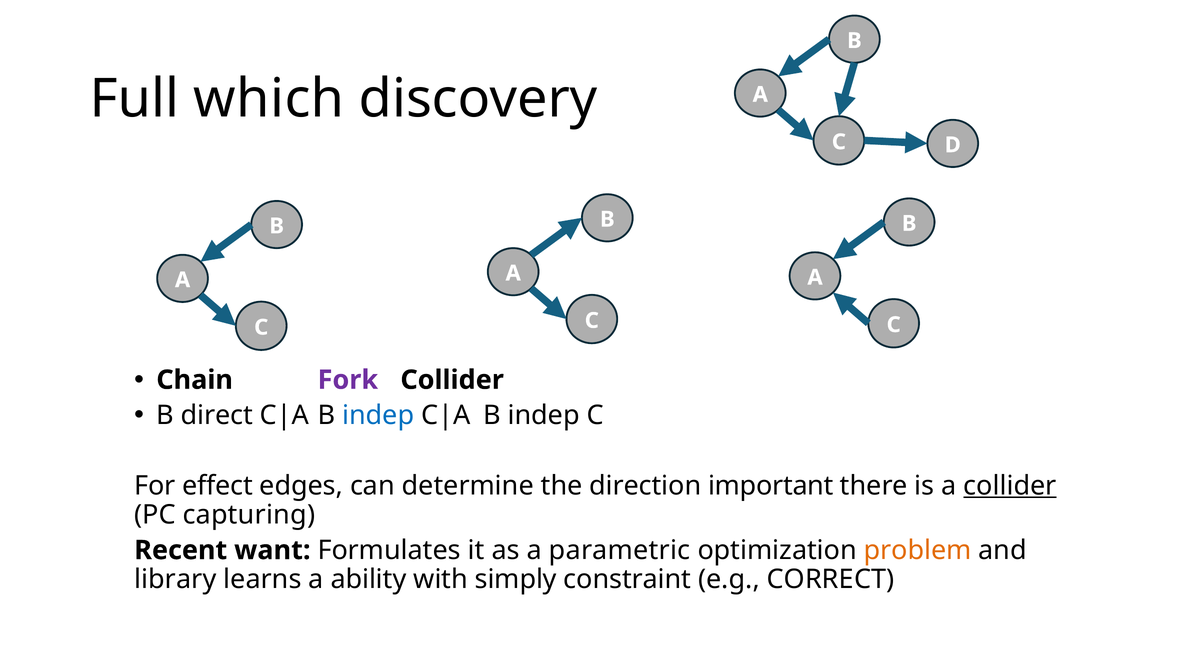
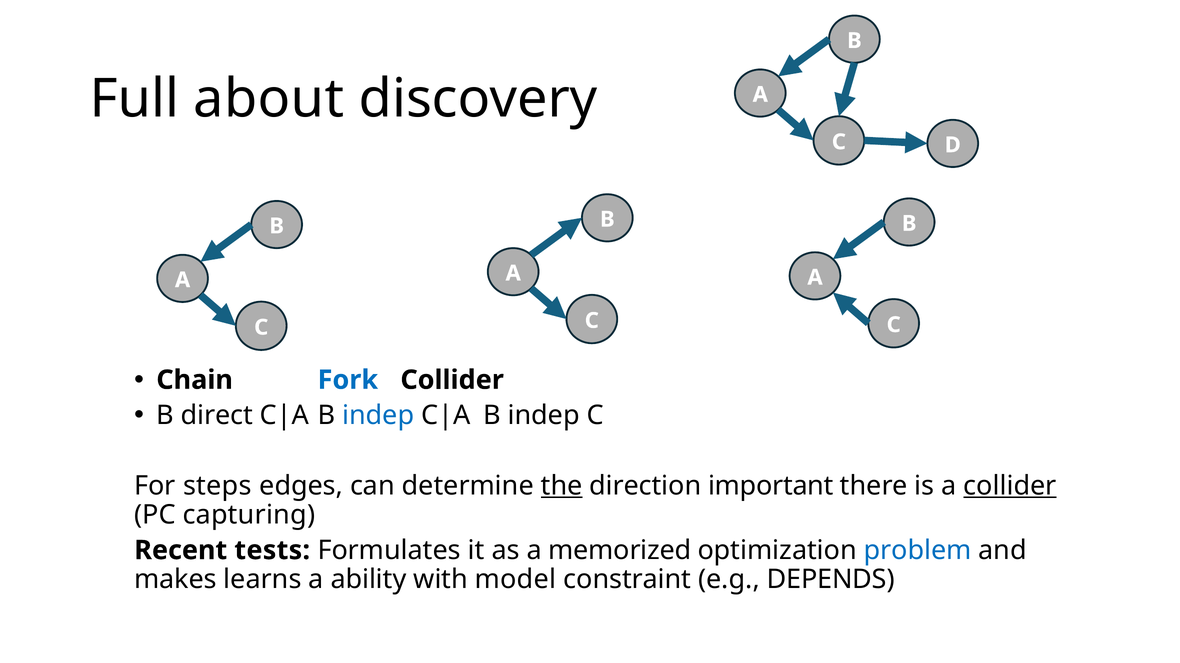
which: which -> about
Fork colour: purple -> blue
effect: effect -> steps
the underline: none -> present
want: want -> tests
parametric: parametric -> memorized
problem colour: orange -> blue
library: library -> makes
simply: simply -> model
CORRECT: CORRECT -> DEPENDS
